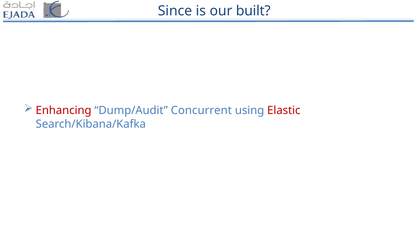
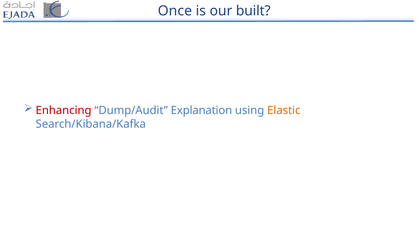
Since: Since -> Once
Concurrent: Concurrent -> Explanation
Elastic colour: red -> orange
